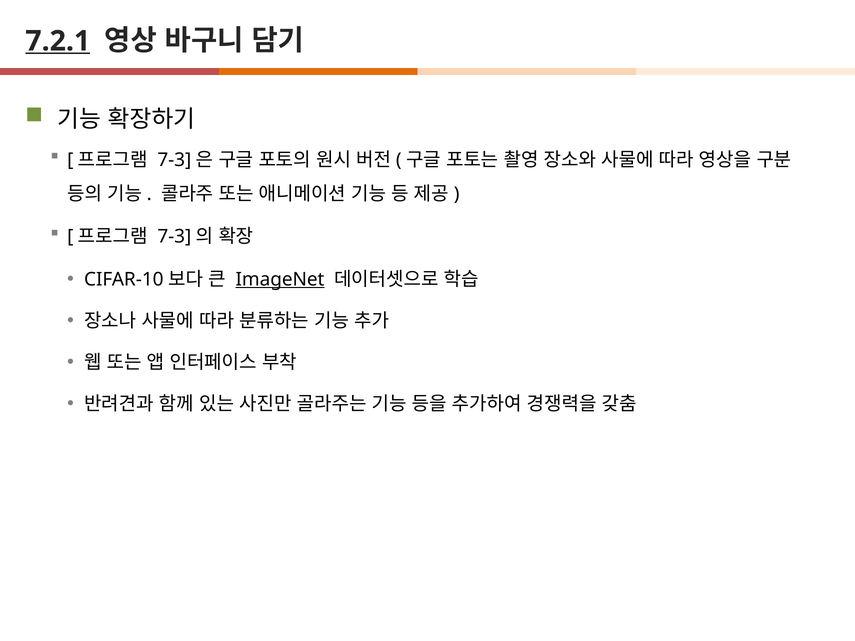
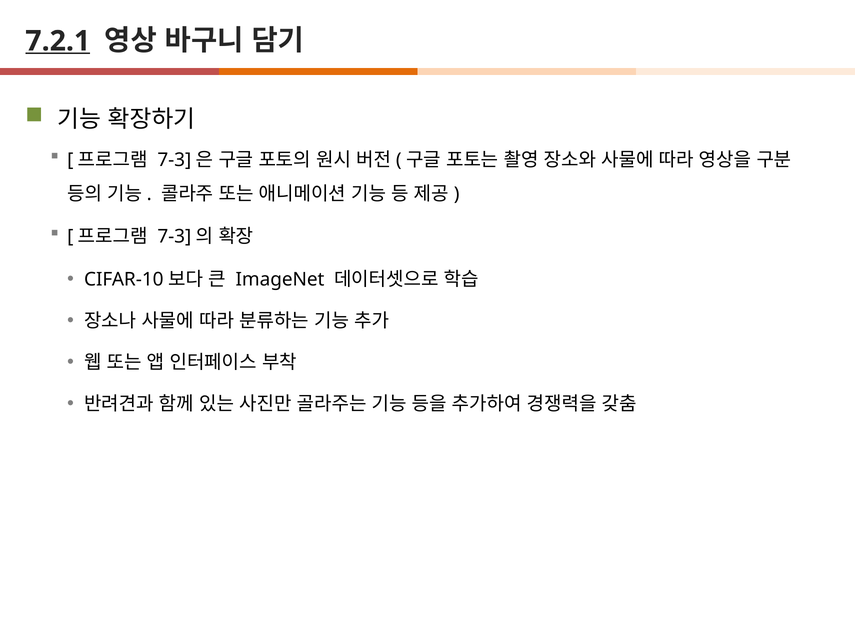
ImageNet underline: present -> none
